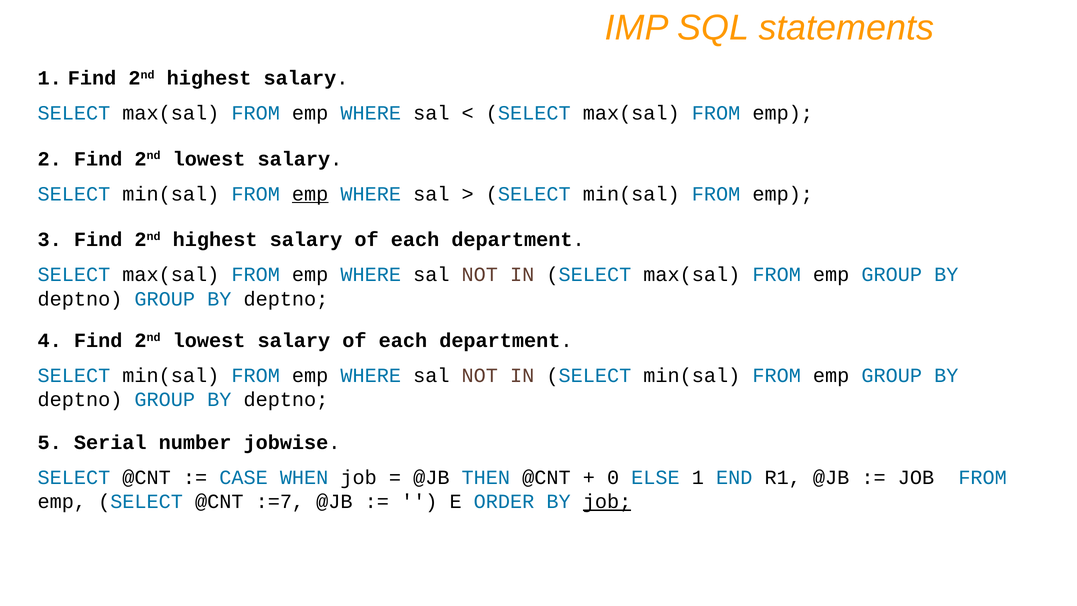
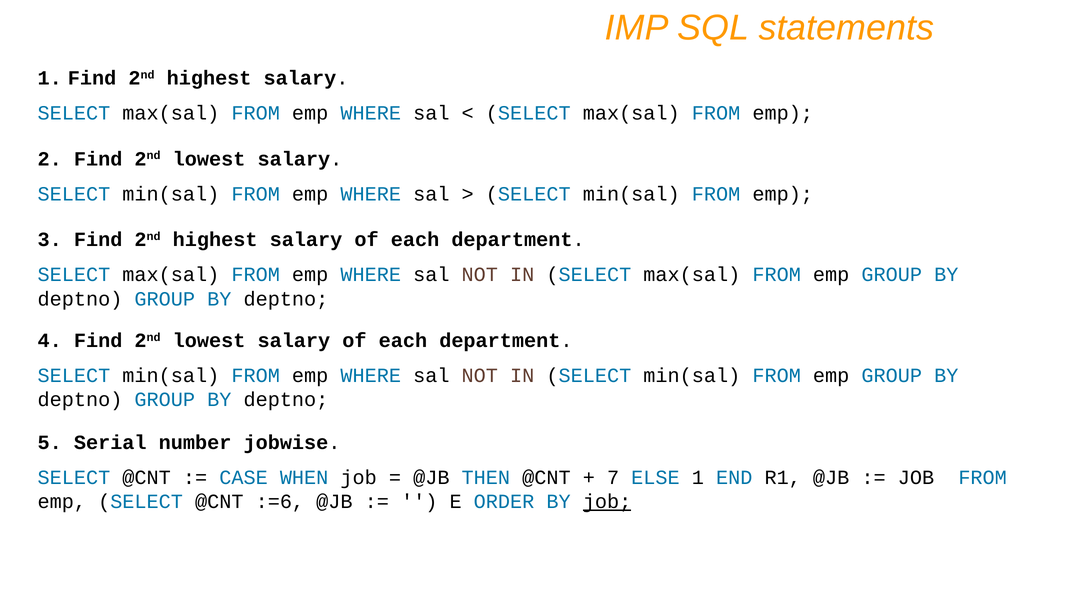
emp at (310, 194) underline: present -> none
0: 0 -> 7
:=7: :=7 -> :=6
